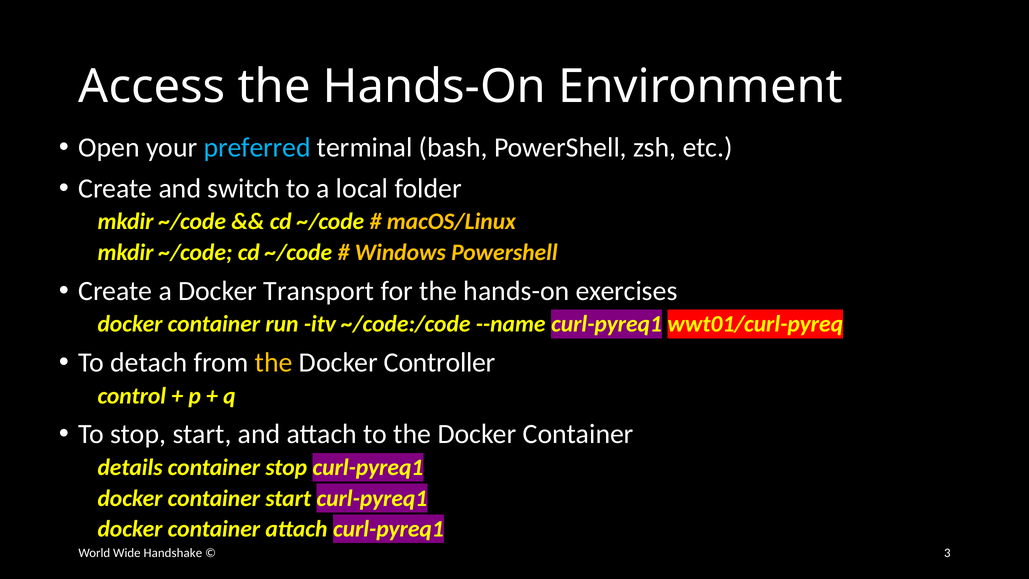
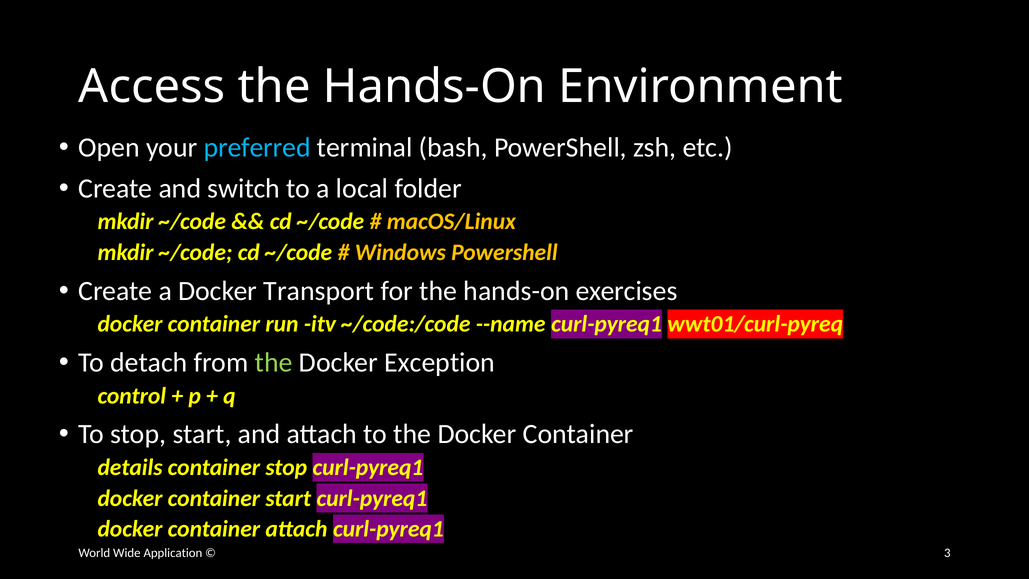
the at (274, 363) colour: yellow -> light green
Controller: Controller -> Exception
Handshake: Handshake -> Application
